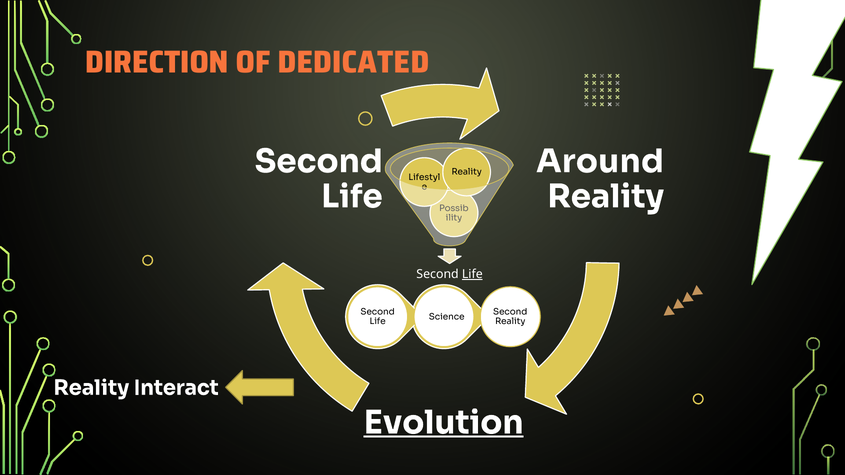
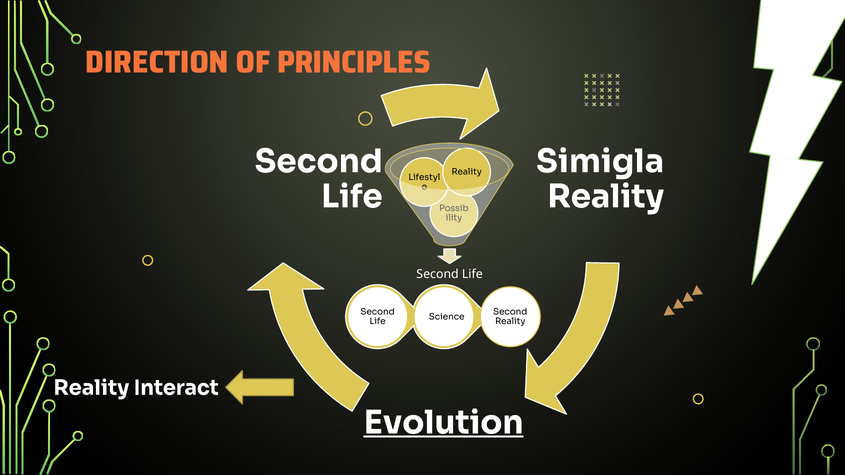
DEDICATED: DEDICATED -> PRINCIPLES
Around: Around -> Simigla
Life at (472, 274) underline: present -> none
